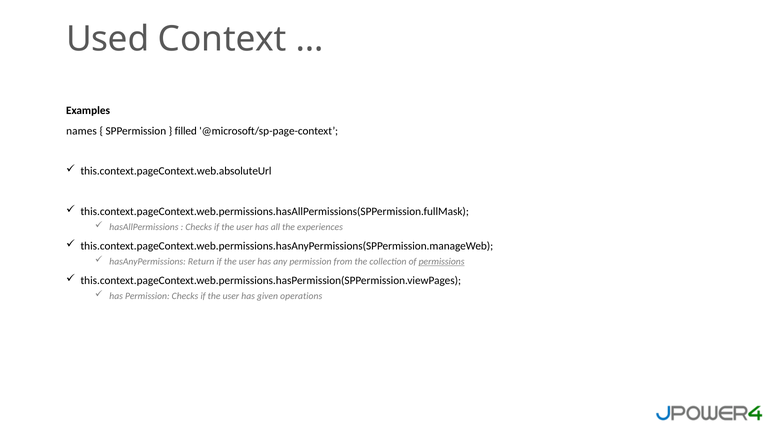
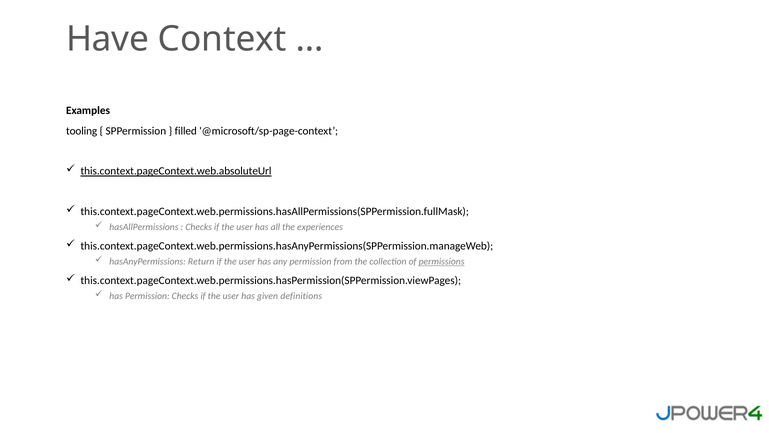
Used: Used -> Have
names: names -> tooling
this.context.pageContext.web.absoluteUrl underline: none -> present
operations: operations -> definitions
